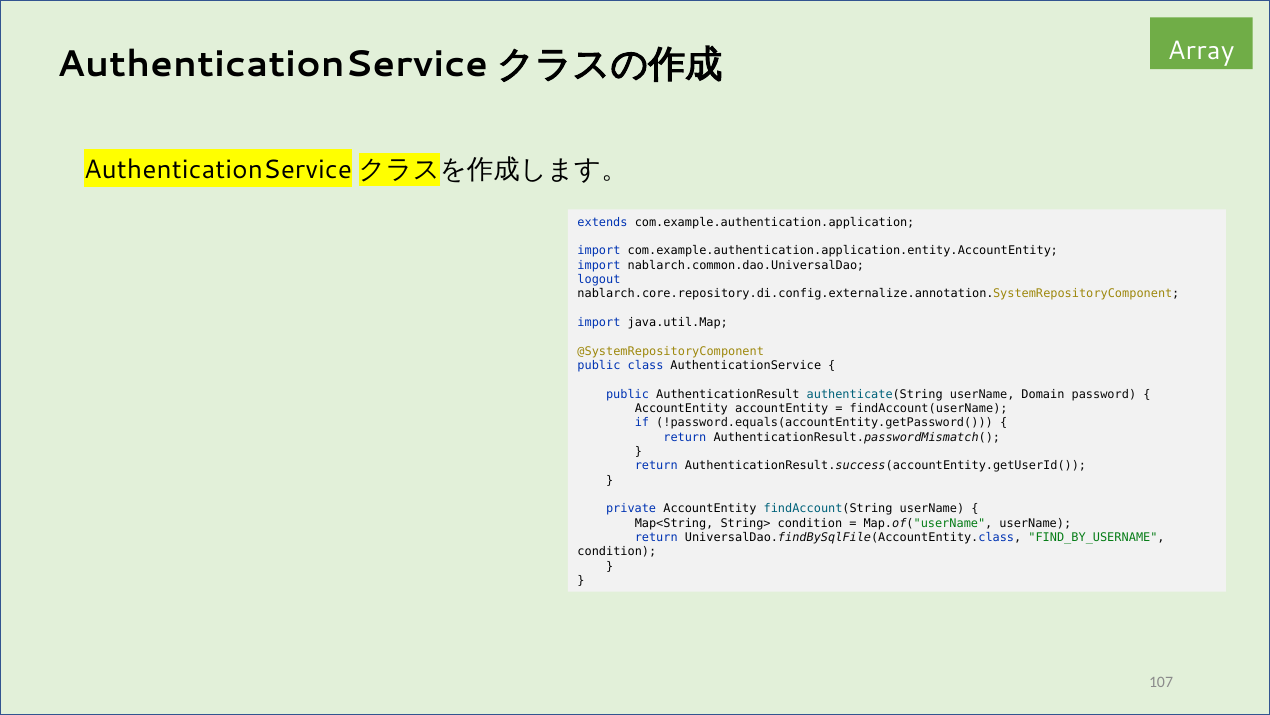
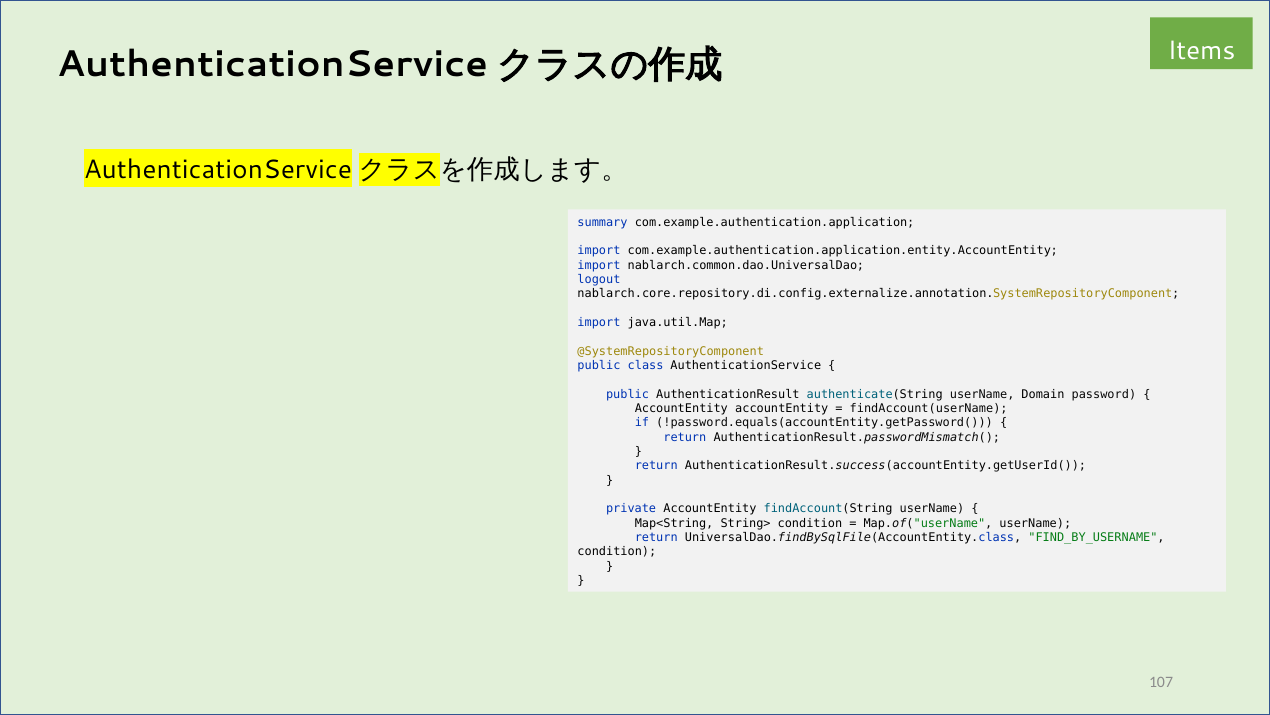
Array: Array -> Items
extends: extends -> summary
